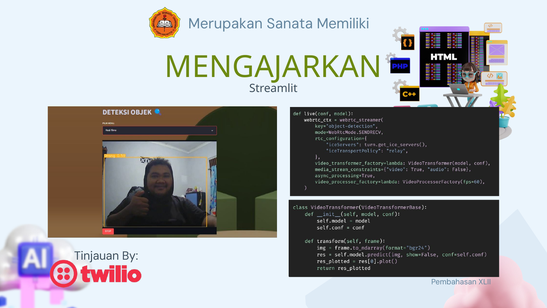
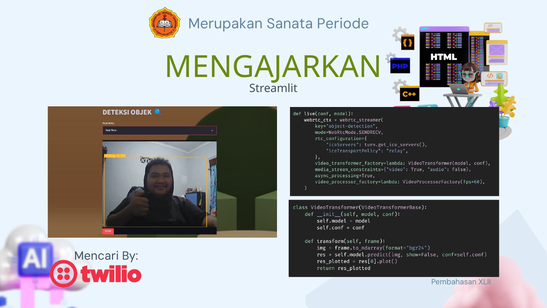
Memiliki: Memiliki -> Periode
Tinjauan: Tinjauan -> Mencari
